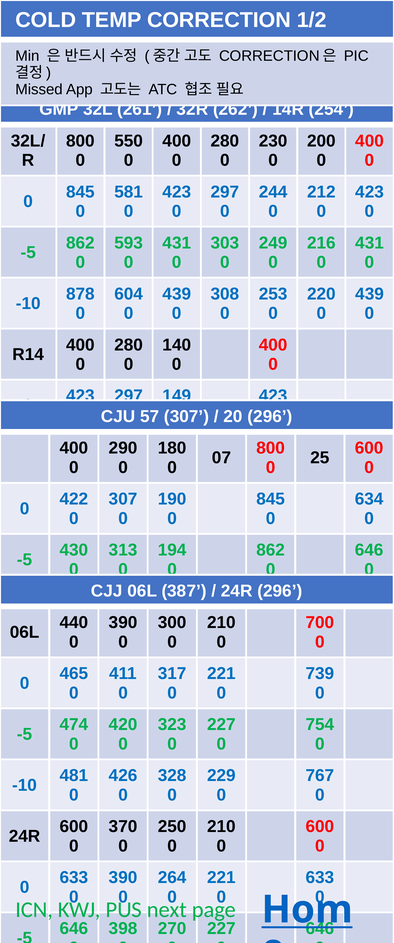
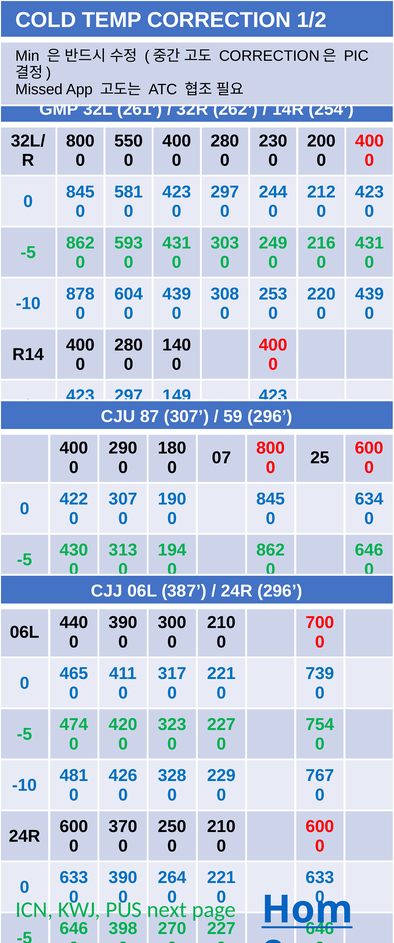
57: 57 -> 87
20: 20 -> 59
